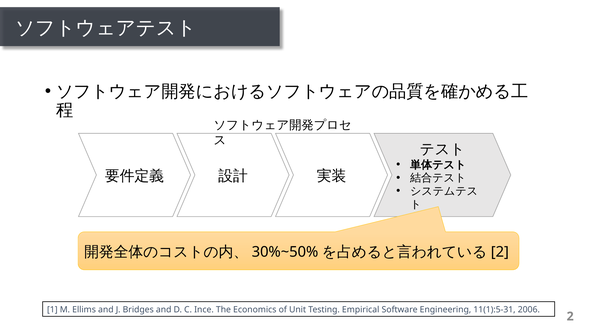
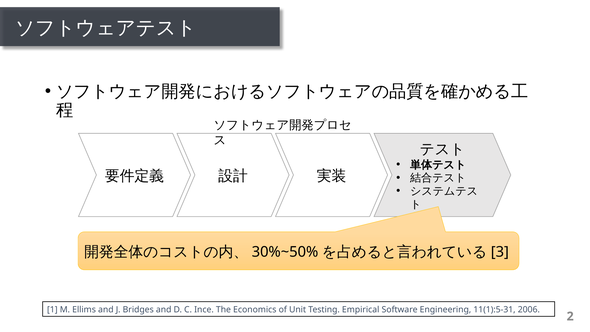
2 at (500, 252): 2 -> 3
